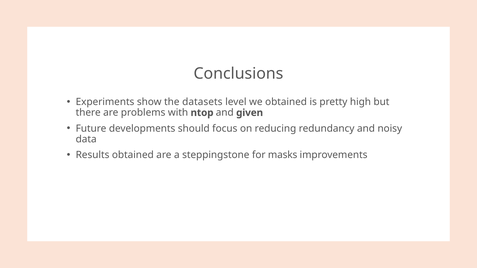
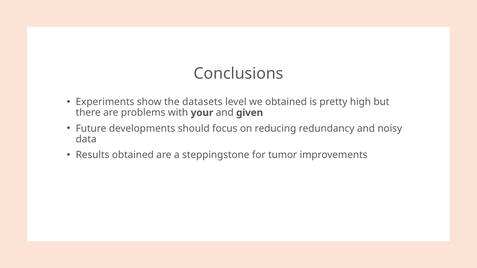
ntop: ntop -> your
masks: masks -> tumor
